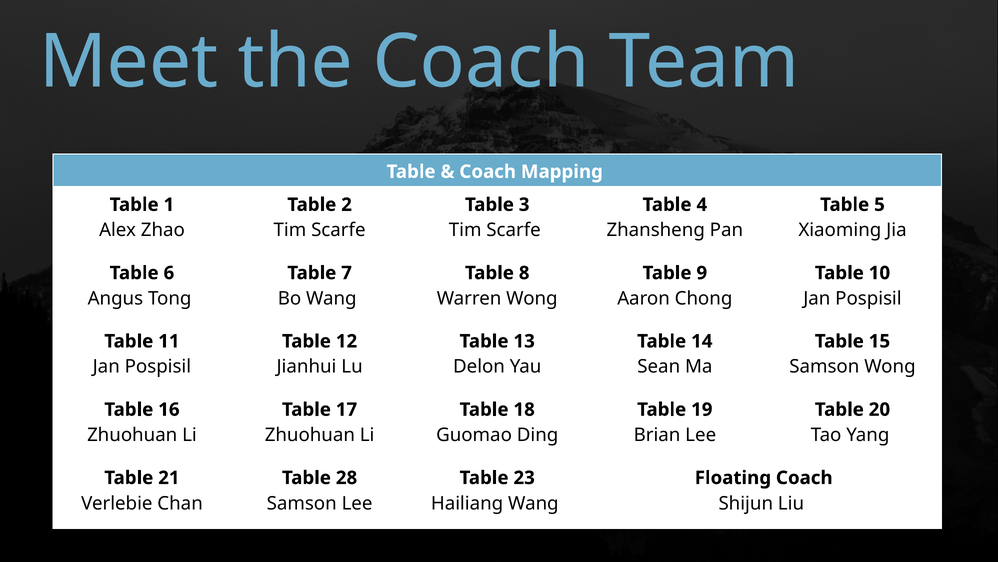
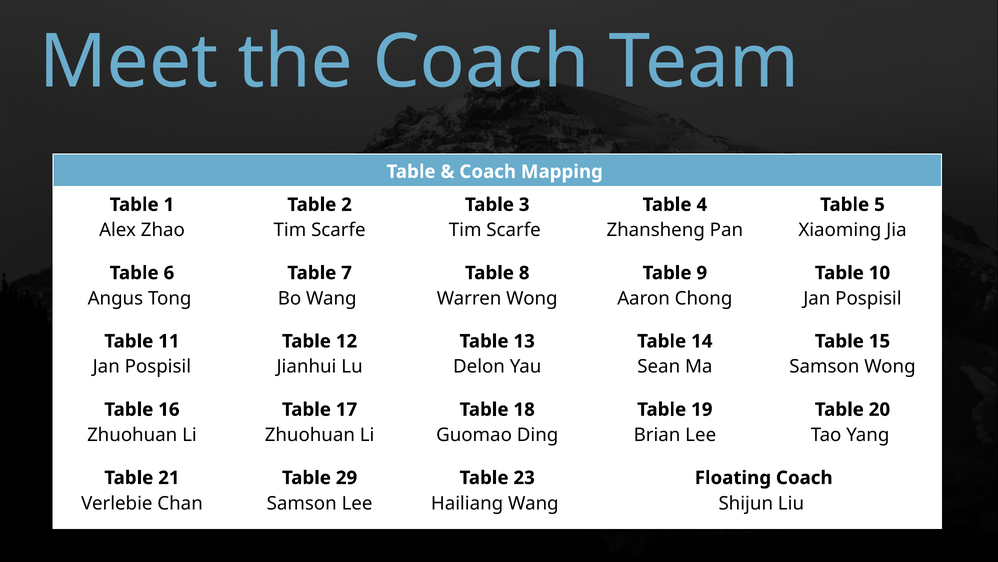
28: 28 -> 29
